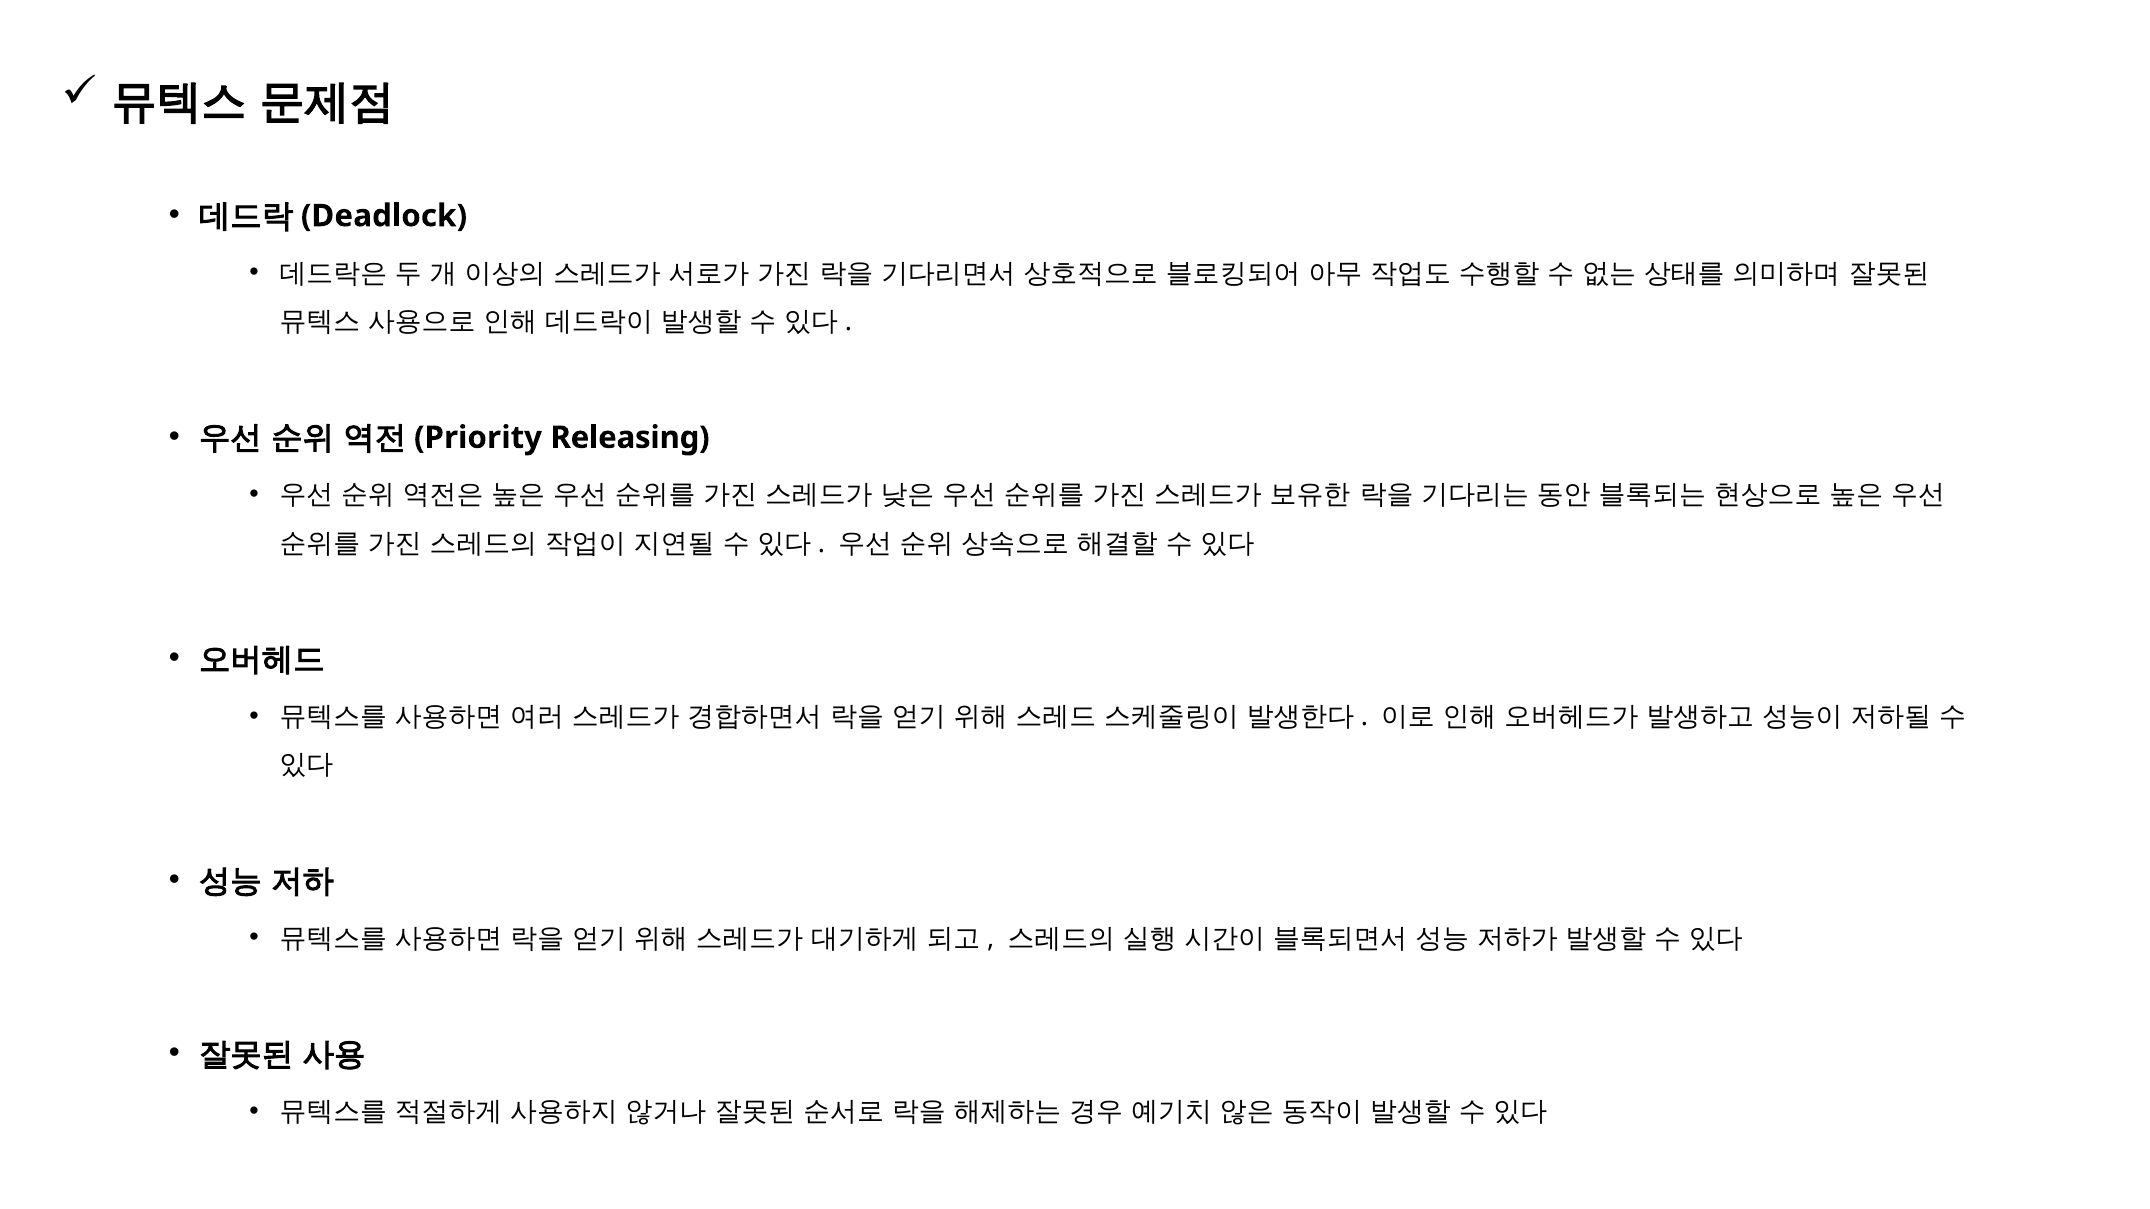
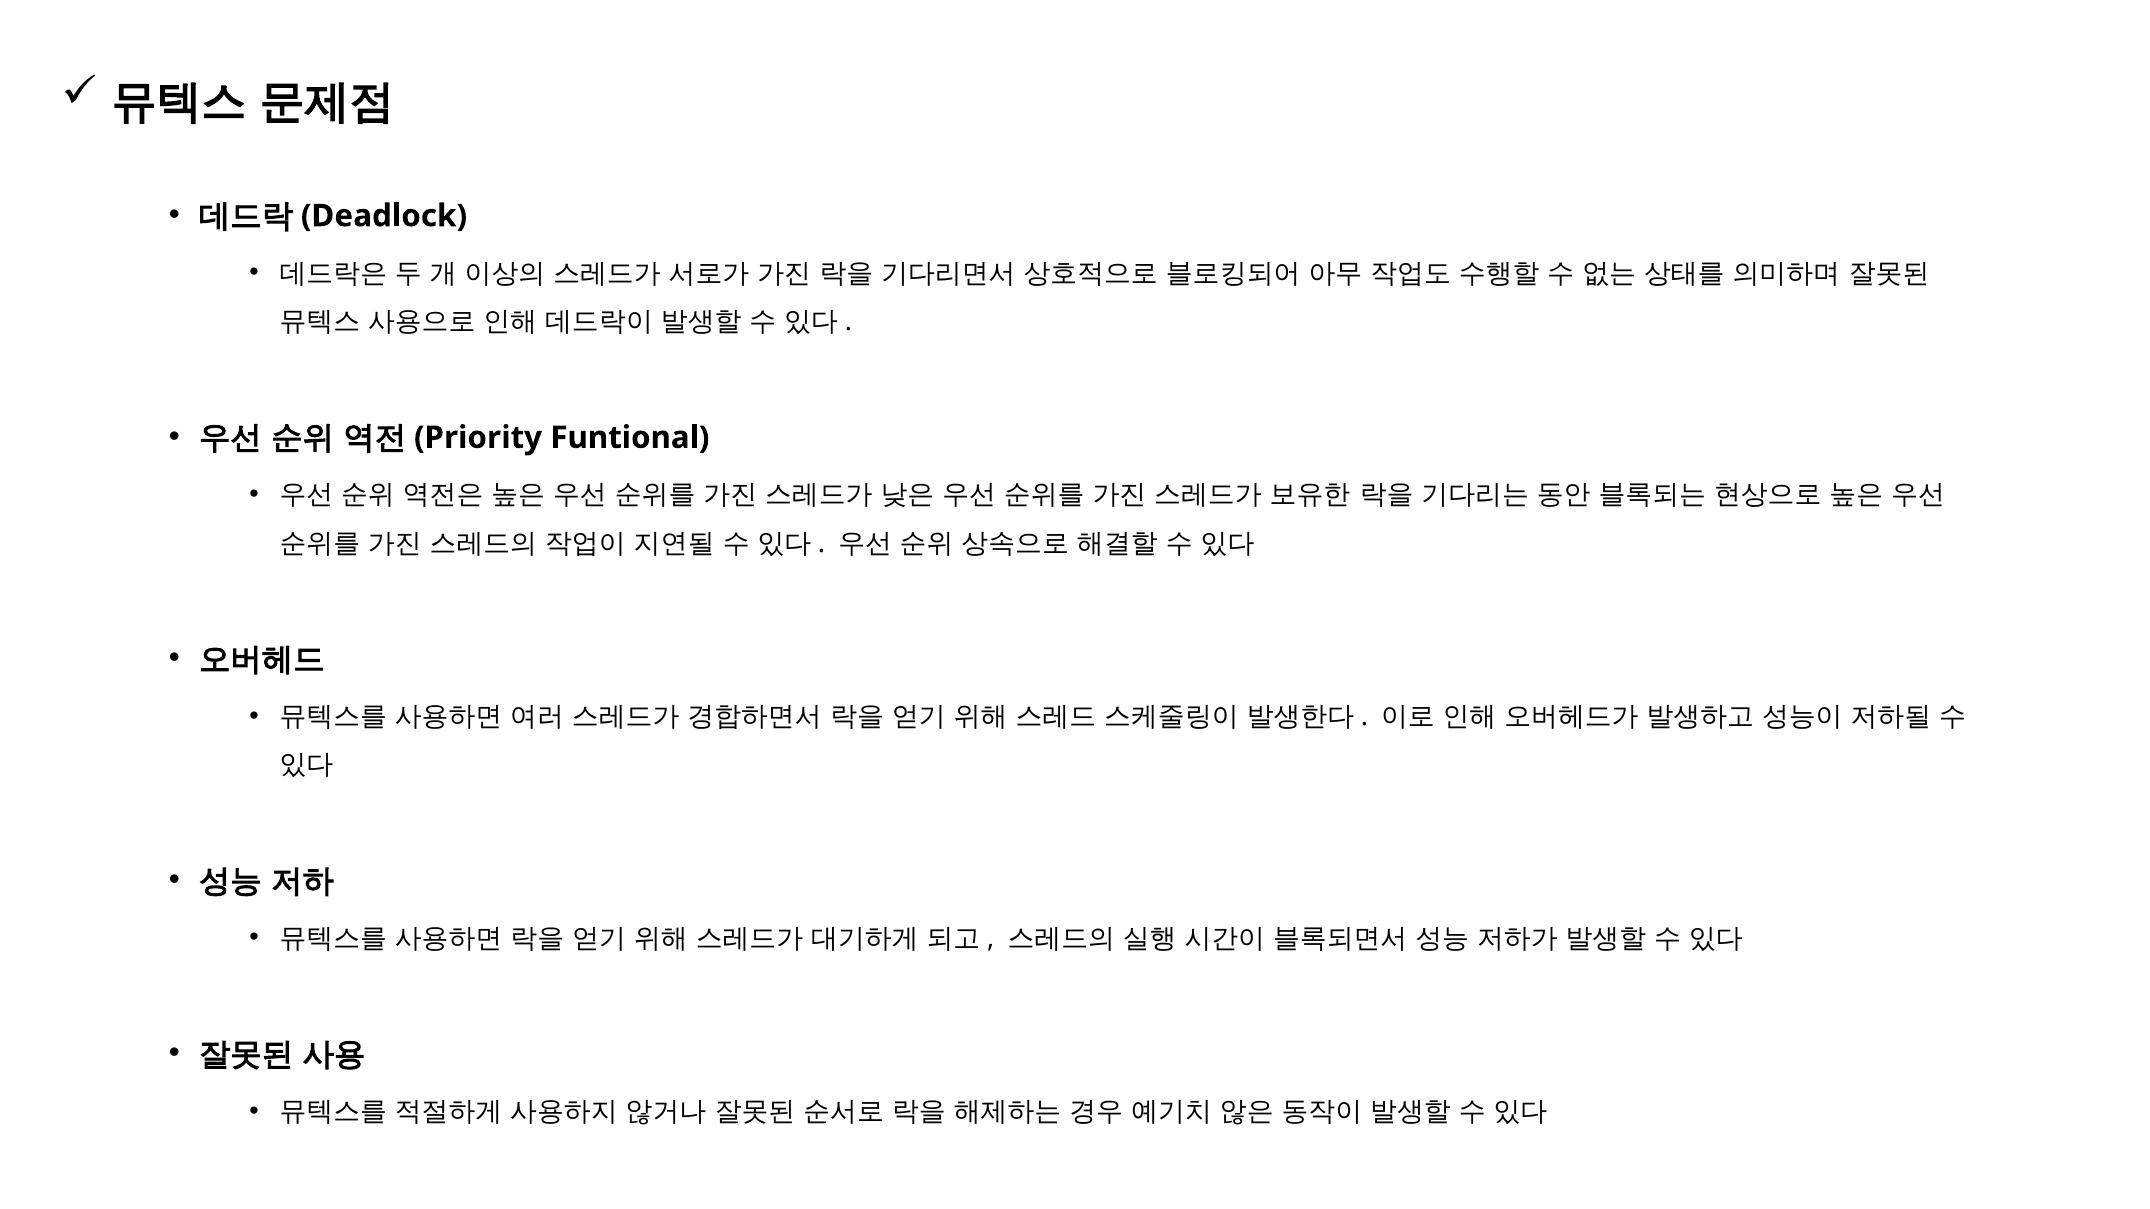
Releasing: Releasing -> Funtional
